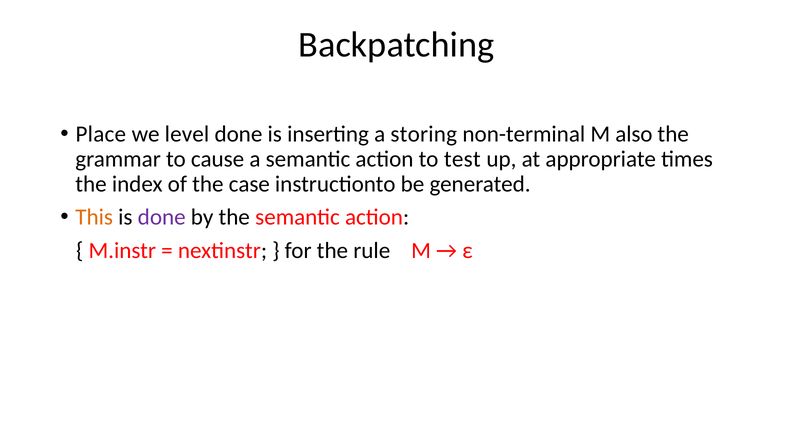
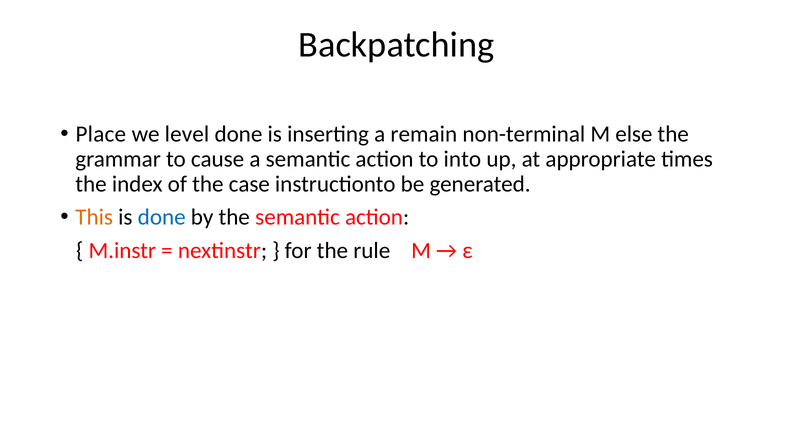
storing: storing -> remain
also: also -> else
test: test -> into
done at (162, 217) colour: purple -> blue
